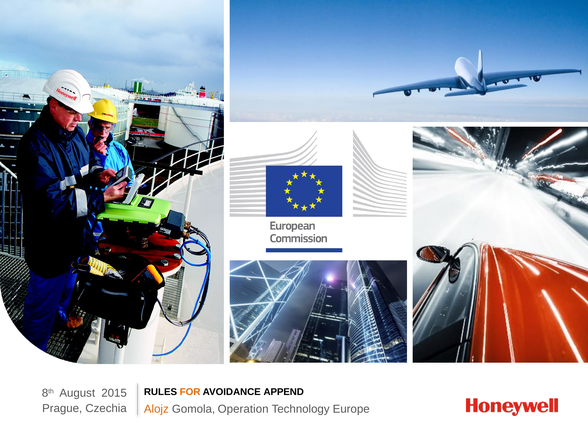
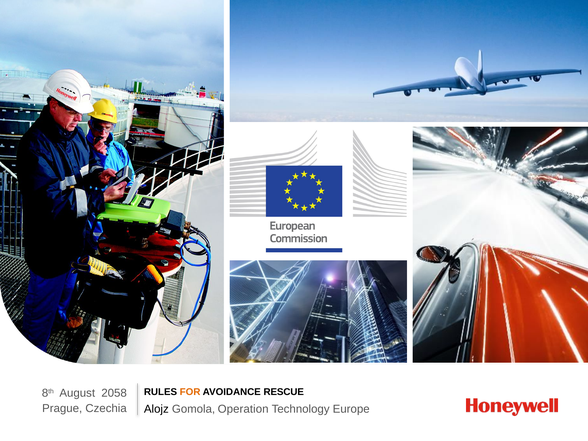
APPEND: APPEND -> RESCUE
2015: 2015 -> 2058
Alojz colour: orange -> black
